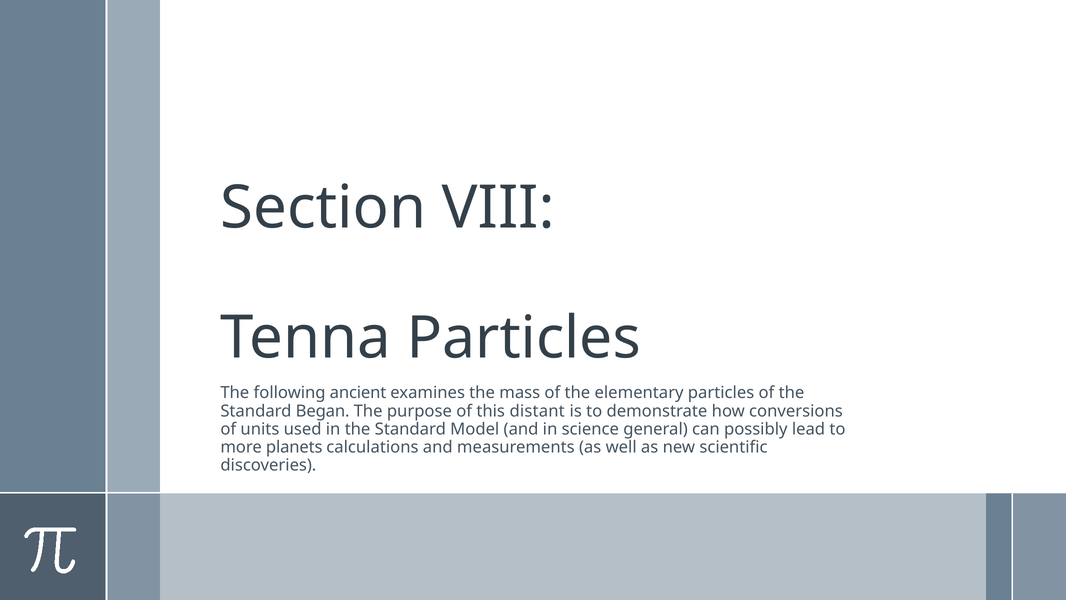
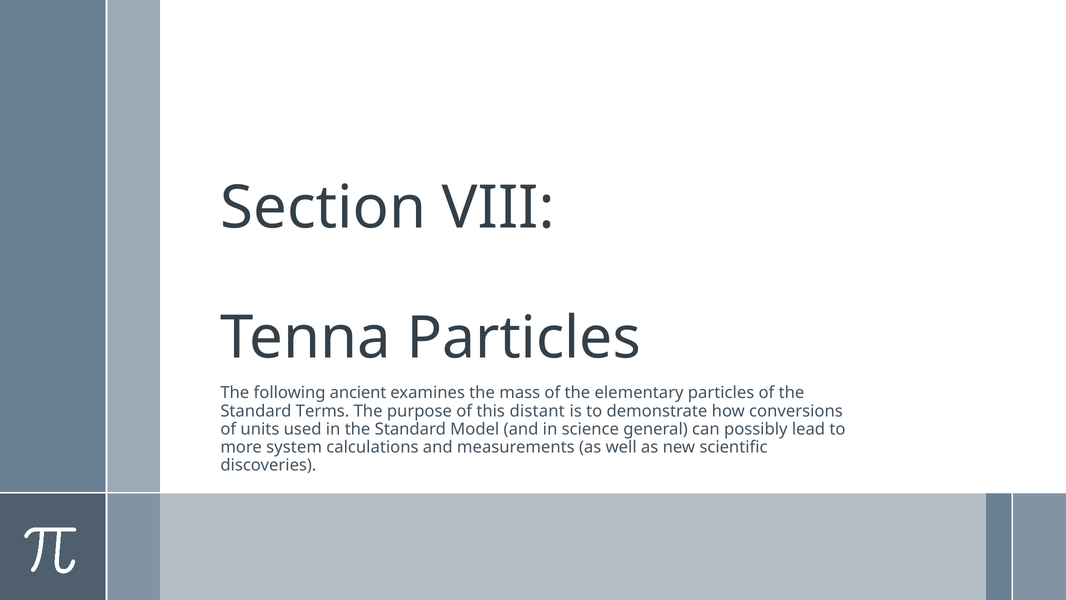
Began: Began -> Terms
planets: planets -> system
